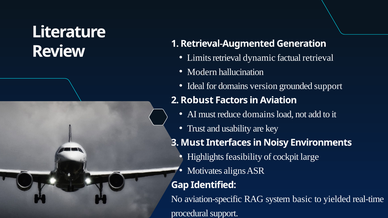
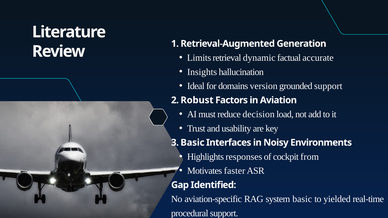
factual retrieval: retrieval -> accurate
Modern: Modern -> Insights
reduce domains: domains -> decision
3 Must: Must -> Basic
feasibility: feasibility -> responses
large: large -> from
aligns: aligns -> faster
